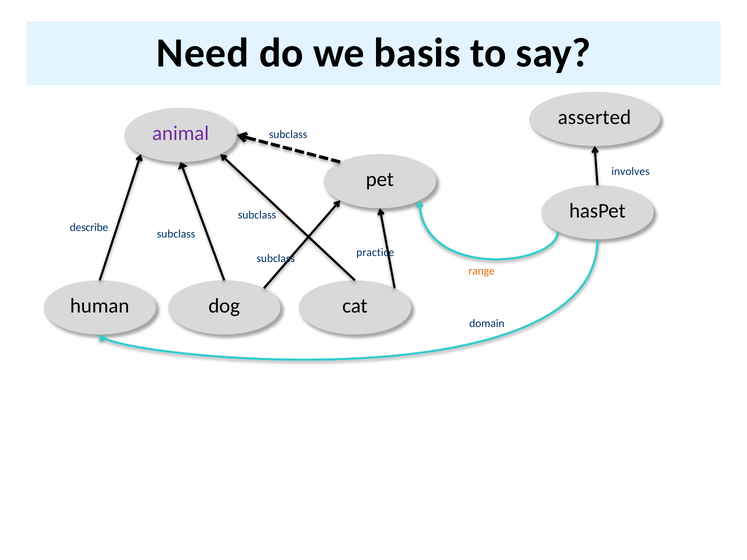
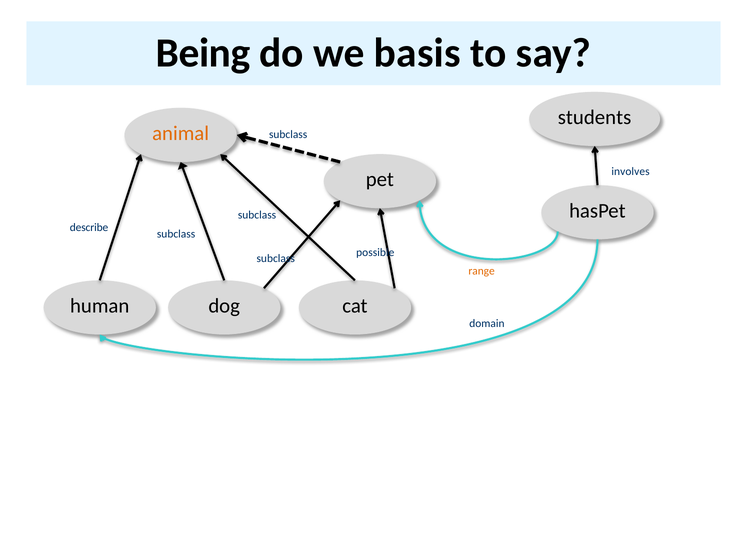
Need: Need -> Being
asserted: asserted -> students
animal colour: purple -> orange
practice: practice -> possible
